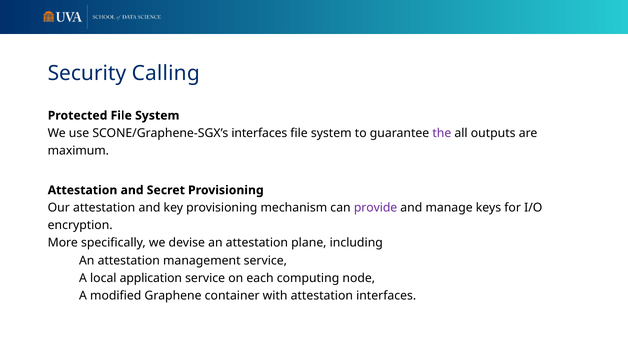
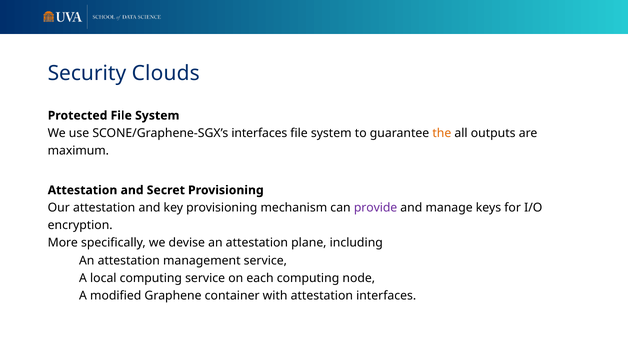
Calling: Calling -> Clouds
the colour: purple -> orange
local application: application -> computing
